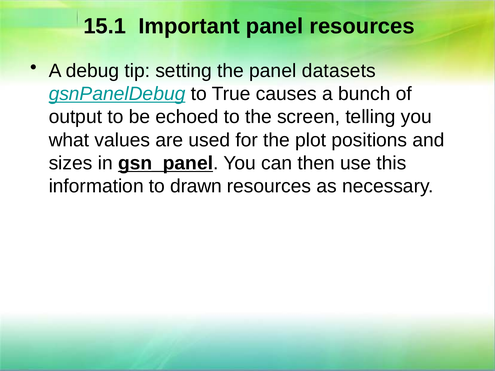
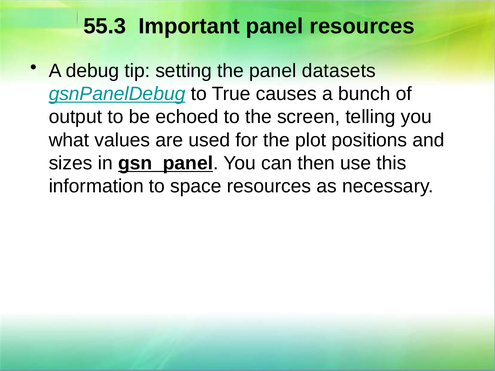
15.1: 15.1 -> 55.3
drawn: drawn -> space
